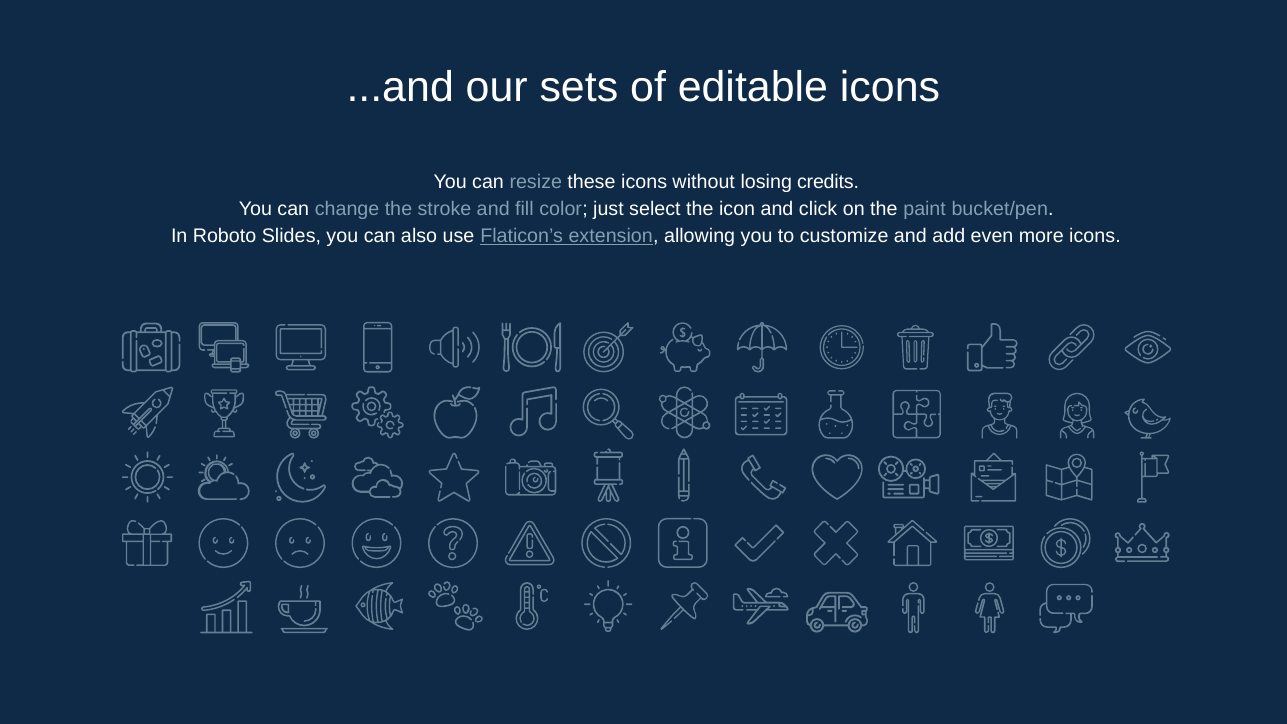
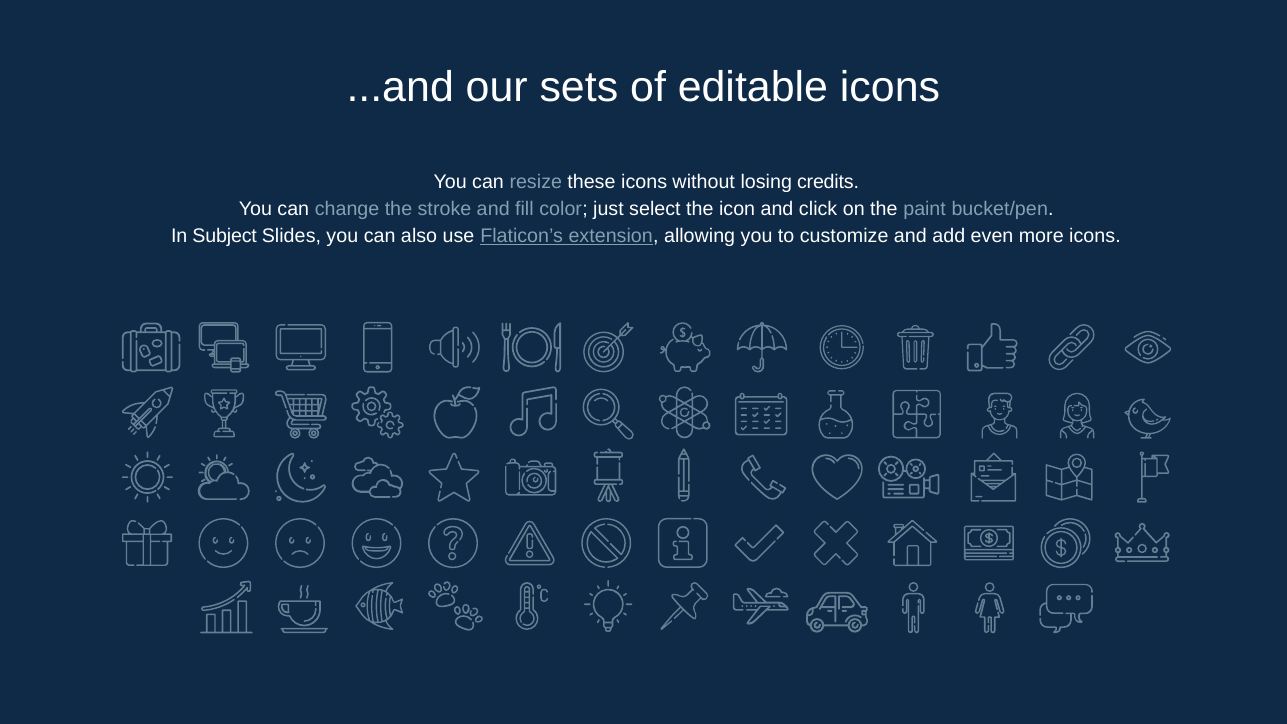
Roboto: Roboto -> Subject
